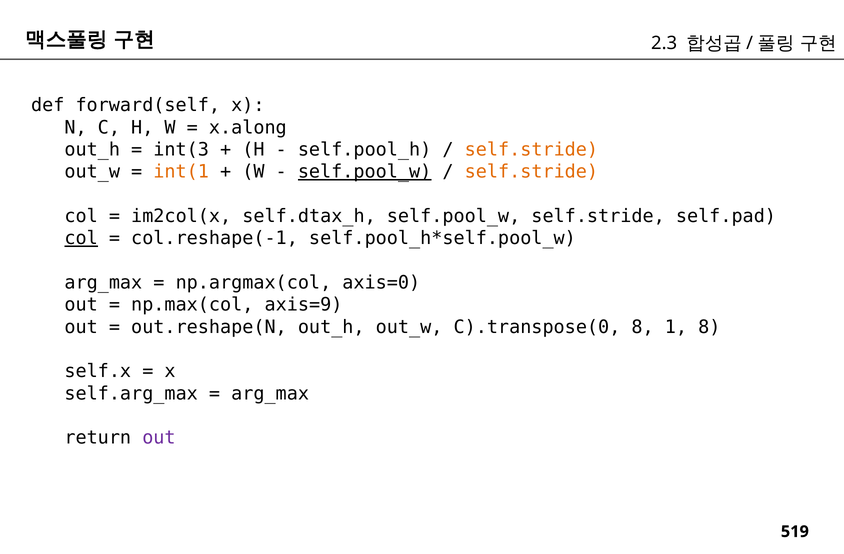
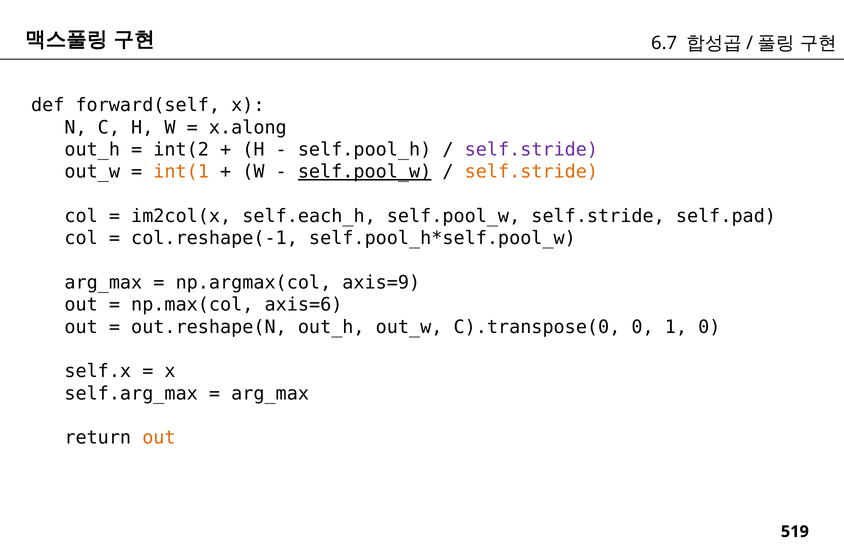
2.3: 2.3 -> 6.7
int(3: int(3 -> int(2
self.stride at (531, 150) colour: orange -> purple
self.dtax_h: self.dtax_h -> self.each_h
col at (81, 238) underline: present -> none
axis=0: axis=0 -> axis=9
axis=9: axis=9 -> axis=6
C).transpose(0 8: 8 -> 0
1 8: 8 -> 0
out at (159, 438) colour: purple -> orange
